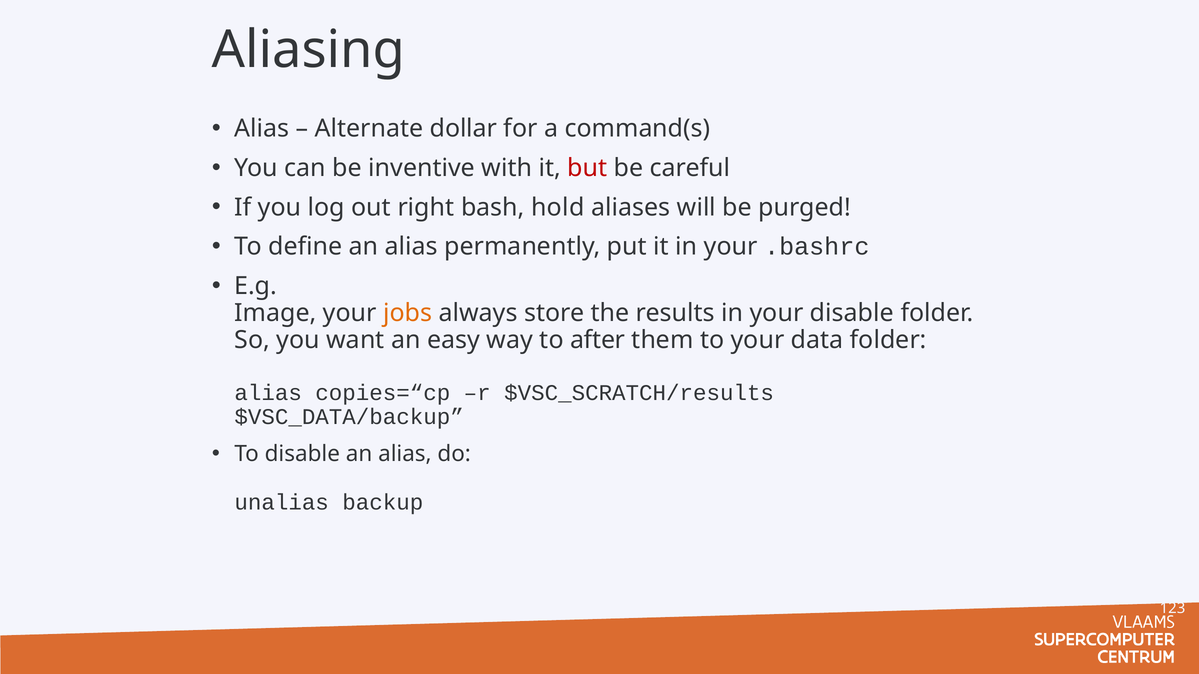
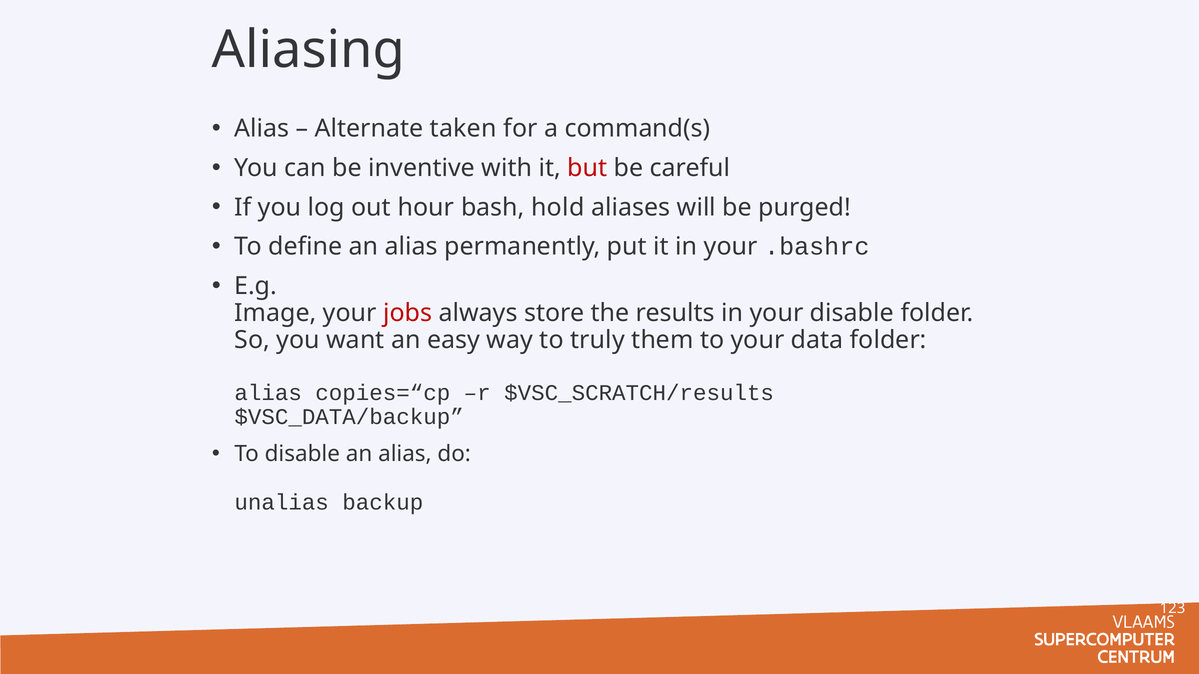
dollar: dollar -> taken
right: right -> hour
jobs colour: orange -> red
after: after -> truly
